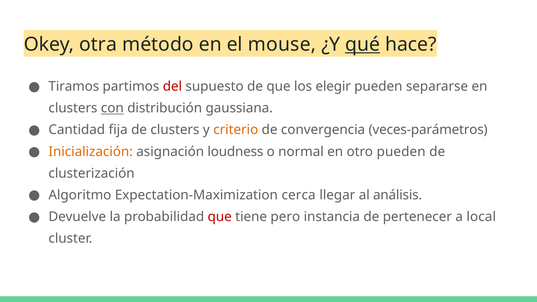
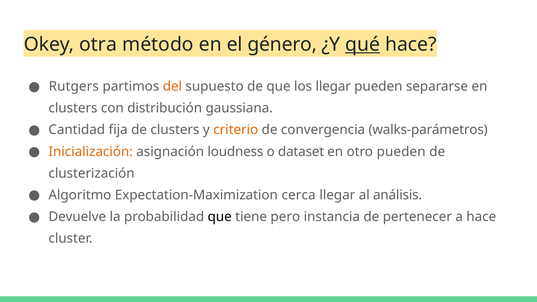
mouse: mouse -> género
Tiramos: Tiramos -> Rutgers
del colour: red -> orange
los elegir: elegir -> llegar
con underline: present -> none
veces-parámetros: veces-parámetros -> walks-parámetros
normal: normal -> dataset
que at (220, 217) colour: red -> black
a local: local -> hace
